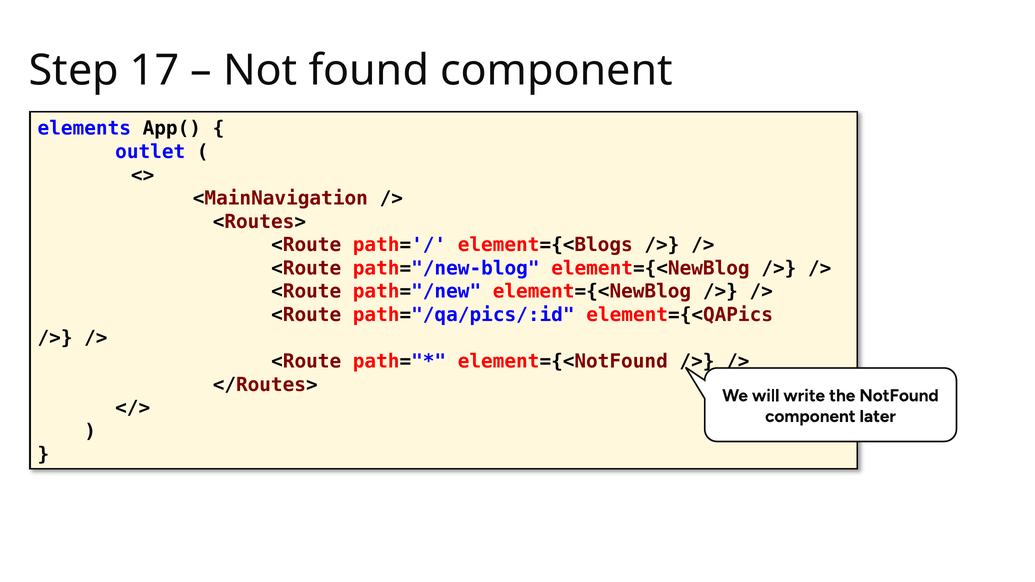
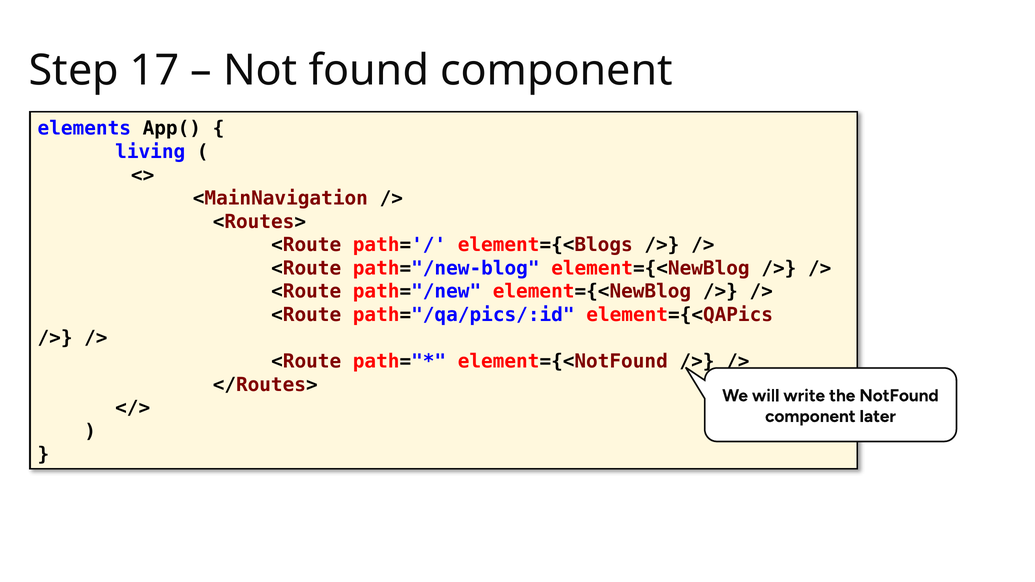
outlet: outlet -> living
